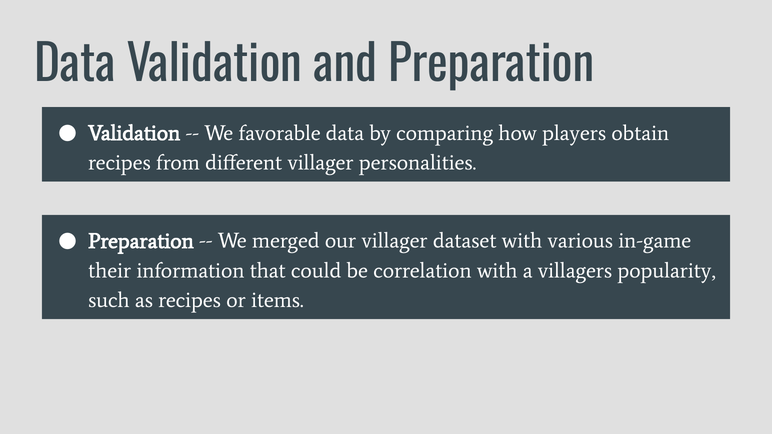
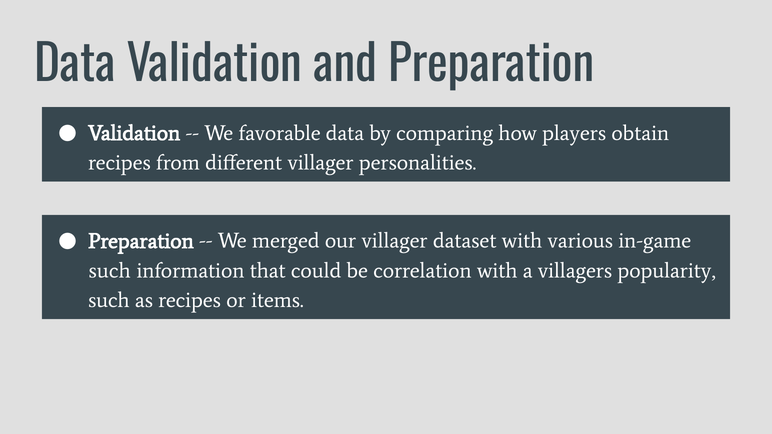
their at (110, 271): their -> such
